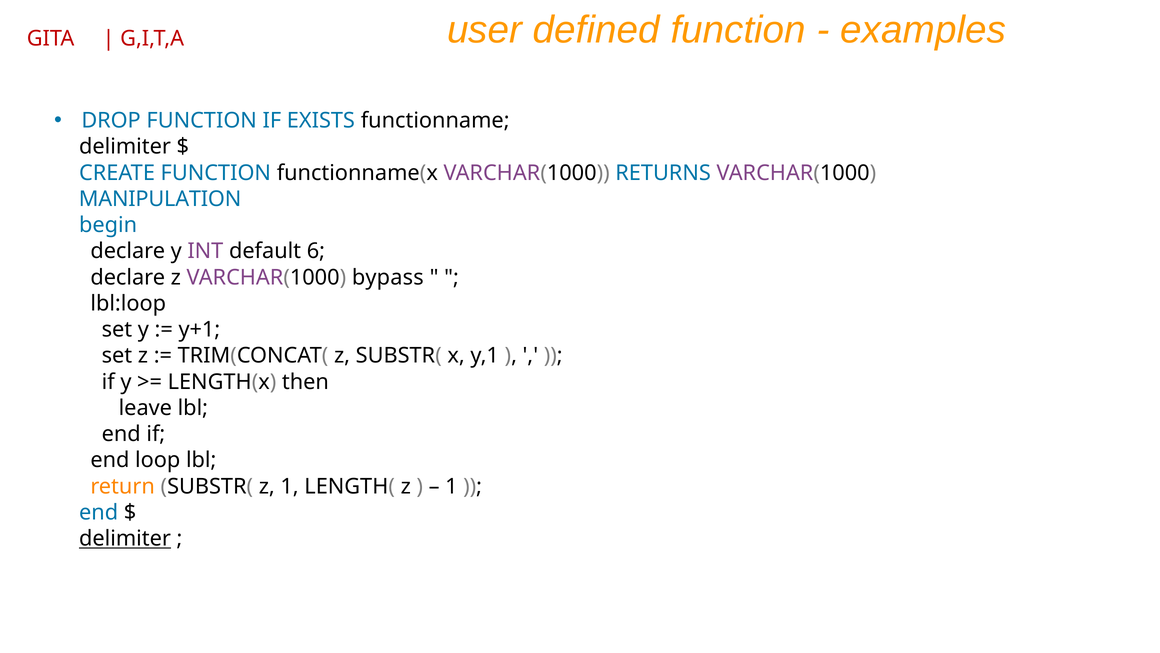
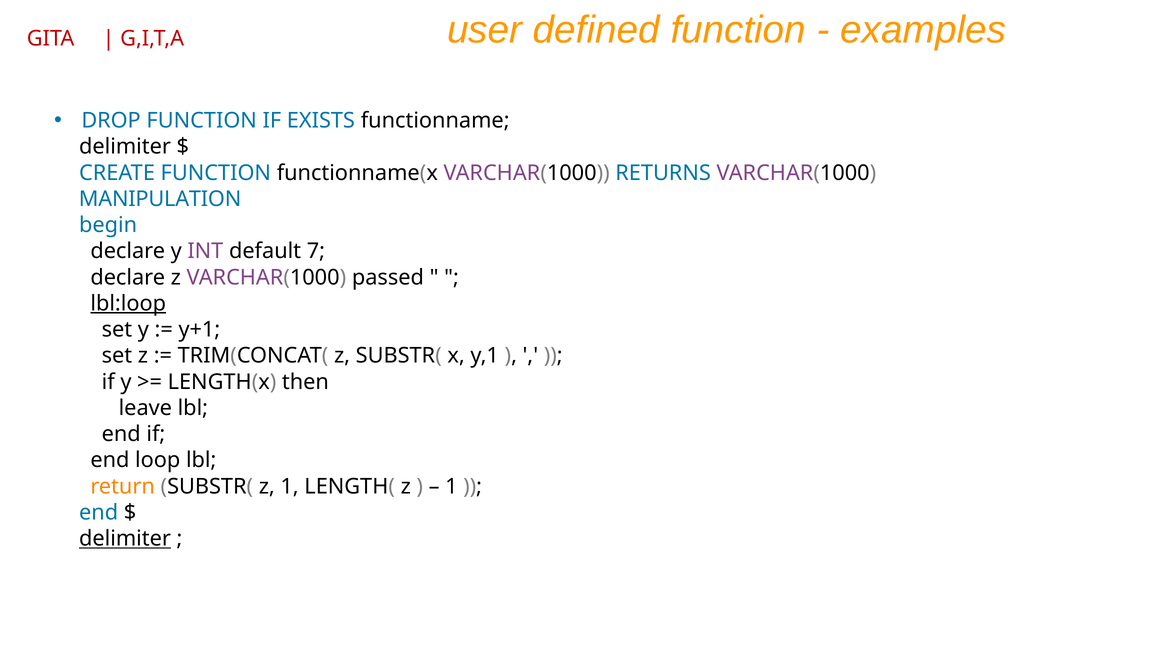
6: 6 -> 7
bypass: bypass -> passed
lbl:loop underline: none -> present
